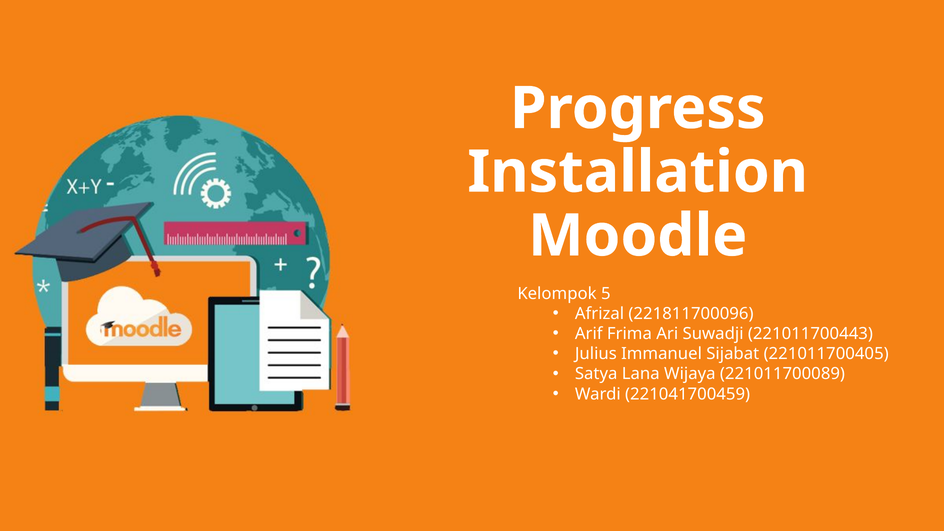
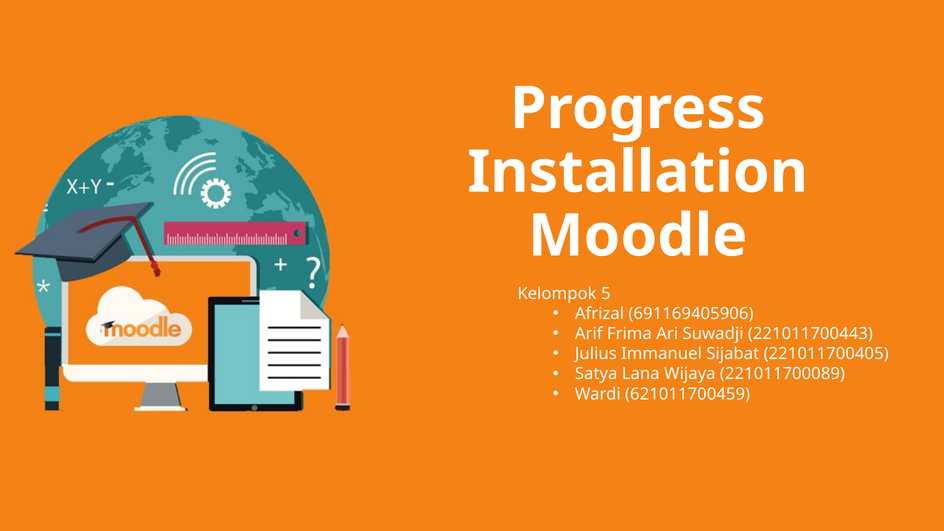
221811700096: 221811700096 -> 691169405906
221041700459: 221041700459 -> 621011700459
